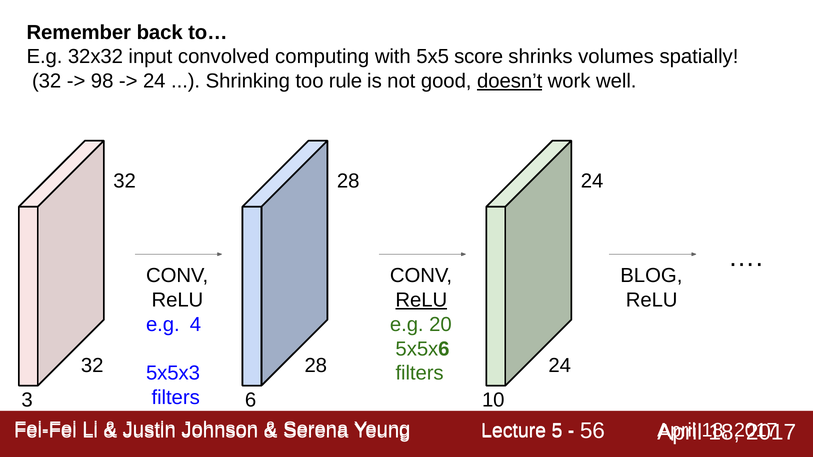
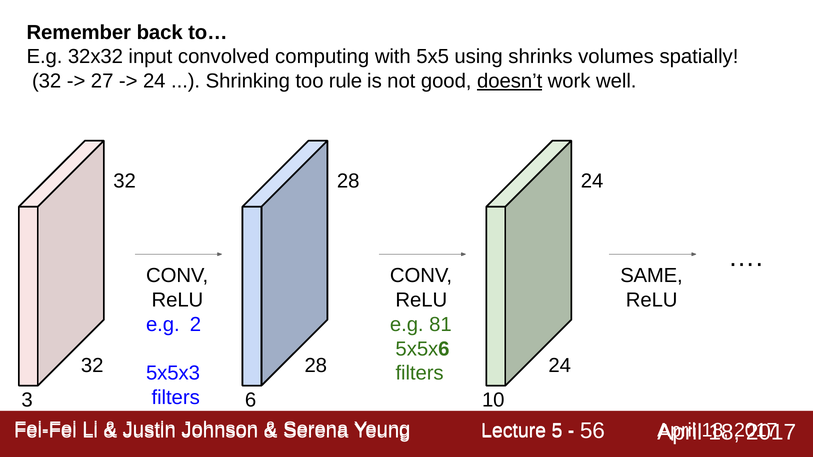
score: score -> using
98: 98 -> 27
BLOG: BLOG -> SAME
ReLU at (421, 300) underline: present -> none
4: 4 -> 2
20: 20 -> 81
